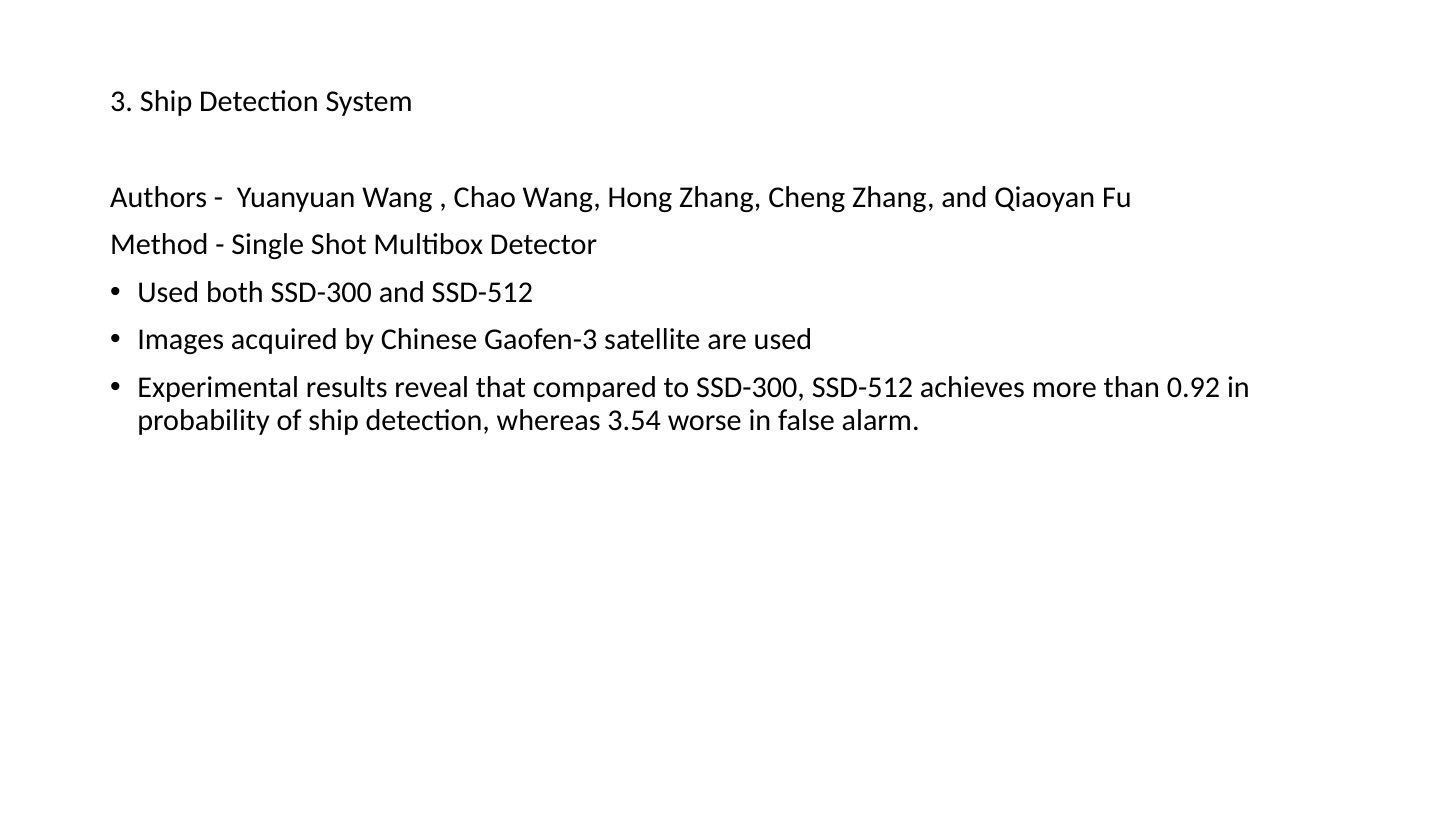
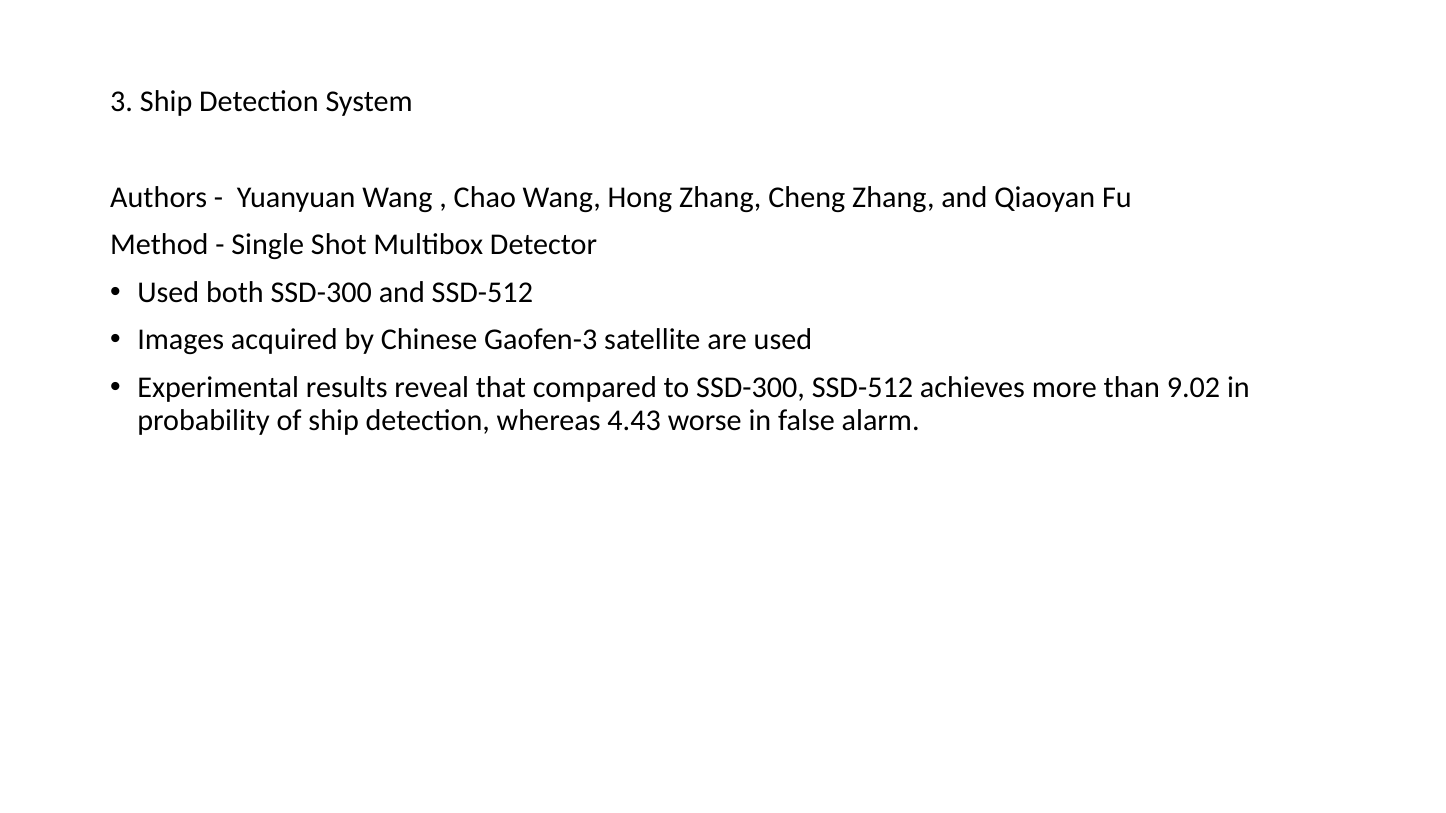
0.92: 0.92 -> 9.02
3.54: 3.54 -> 4.43
